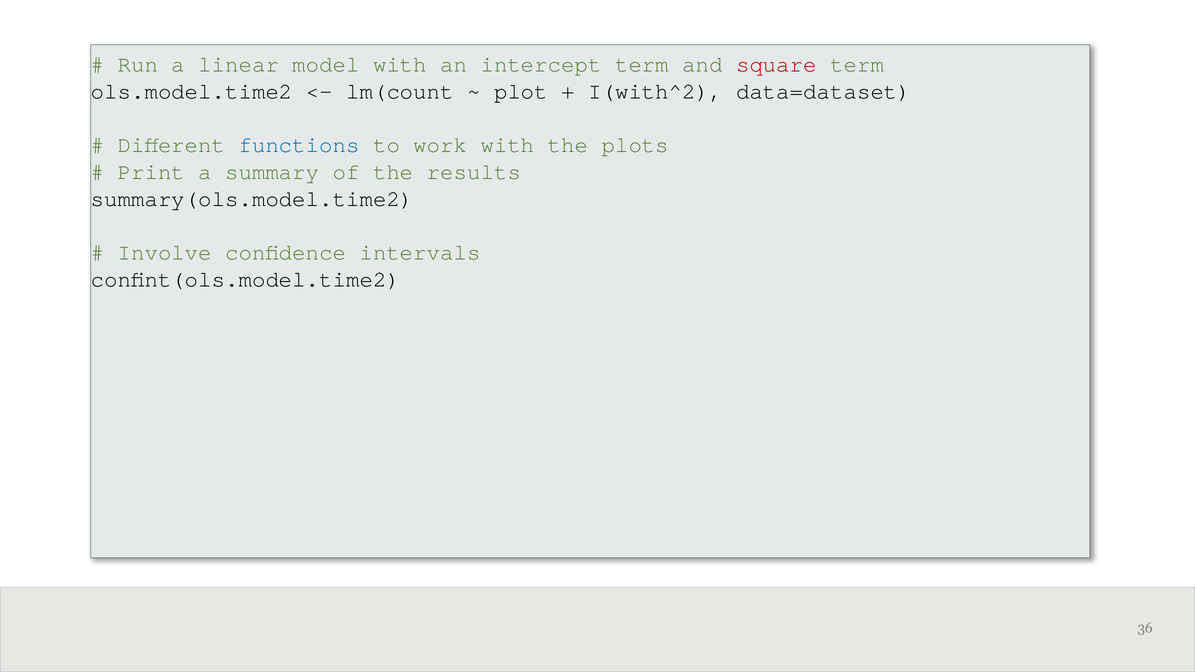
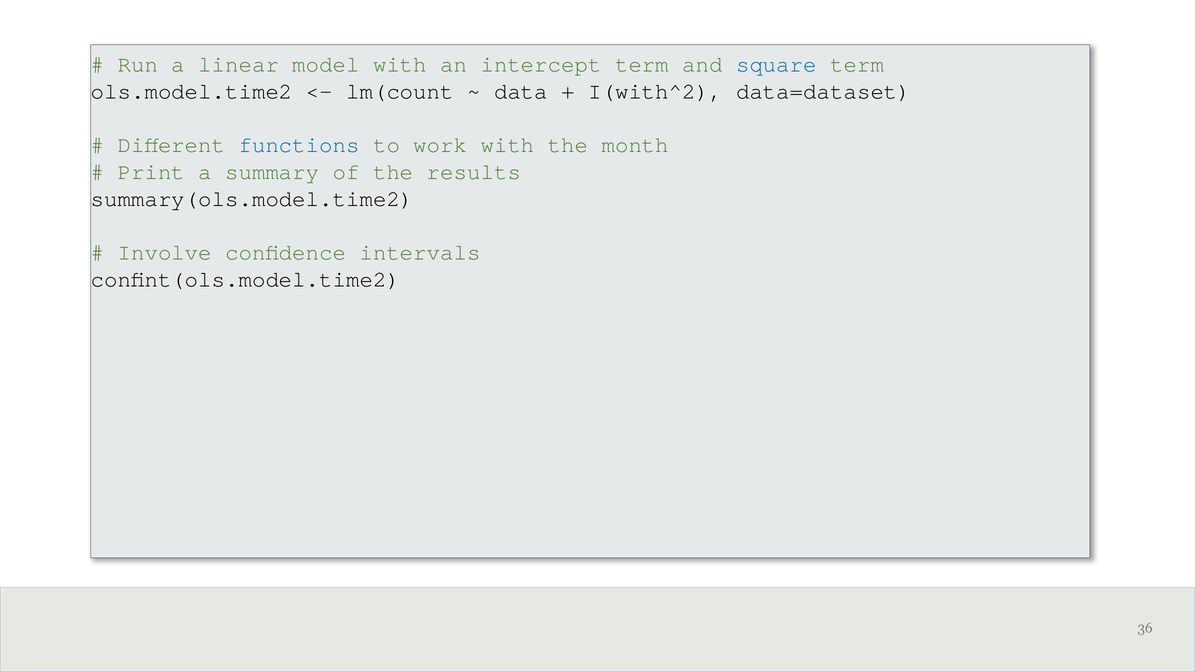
square colour: red -> blue
plot: plot -> data
plots: plots -> month
